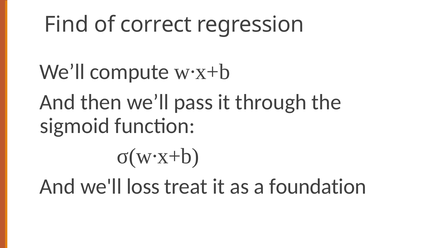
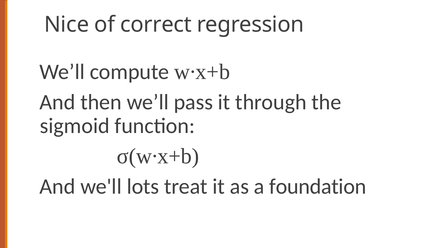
Find: Find -> Nice
loss: loss -> lots
